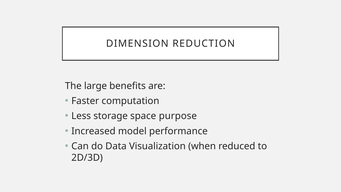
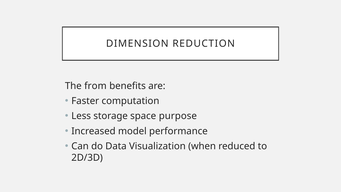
large: large -> from
